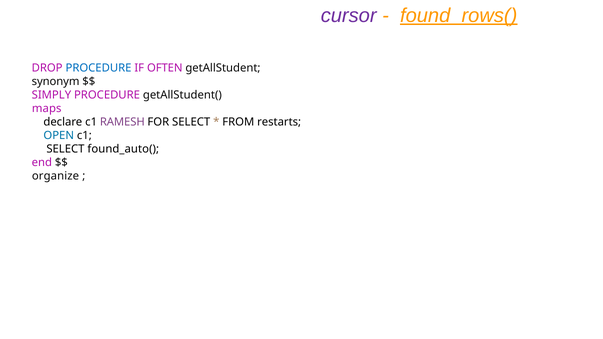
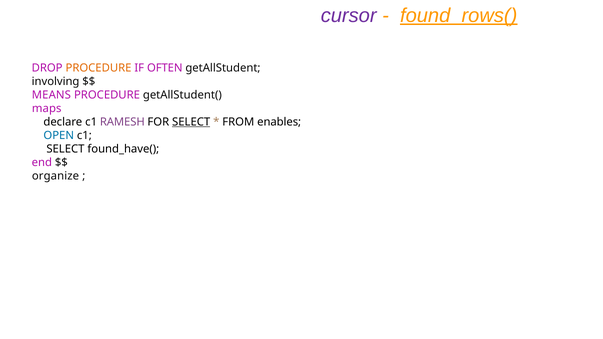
PROCEDURE at (99, 68) colour: blue -> orange
synonym: synonym -> involving
SIMPLY: SIMPLY -> MEANS
SELECT at (191, 122) underline: none -> present
restarts: restarts -> enables
found_auto(: found_auto( -> found_have(
